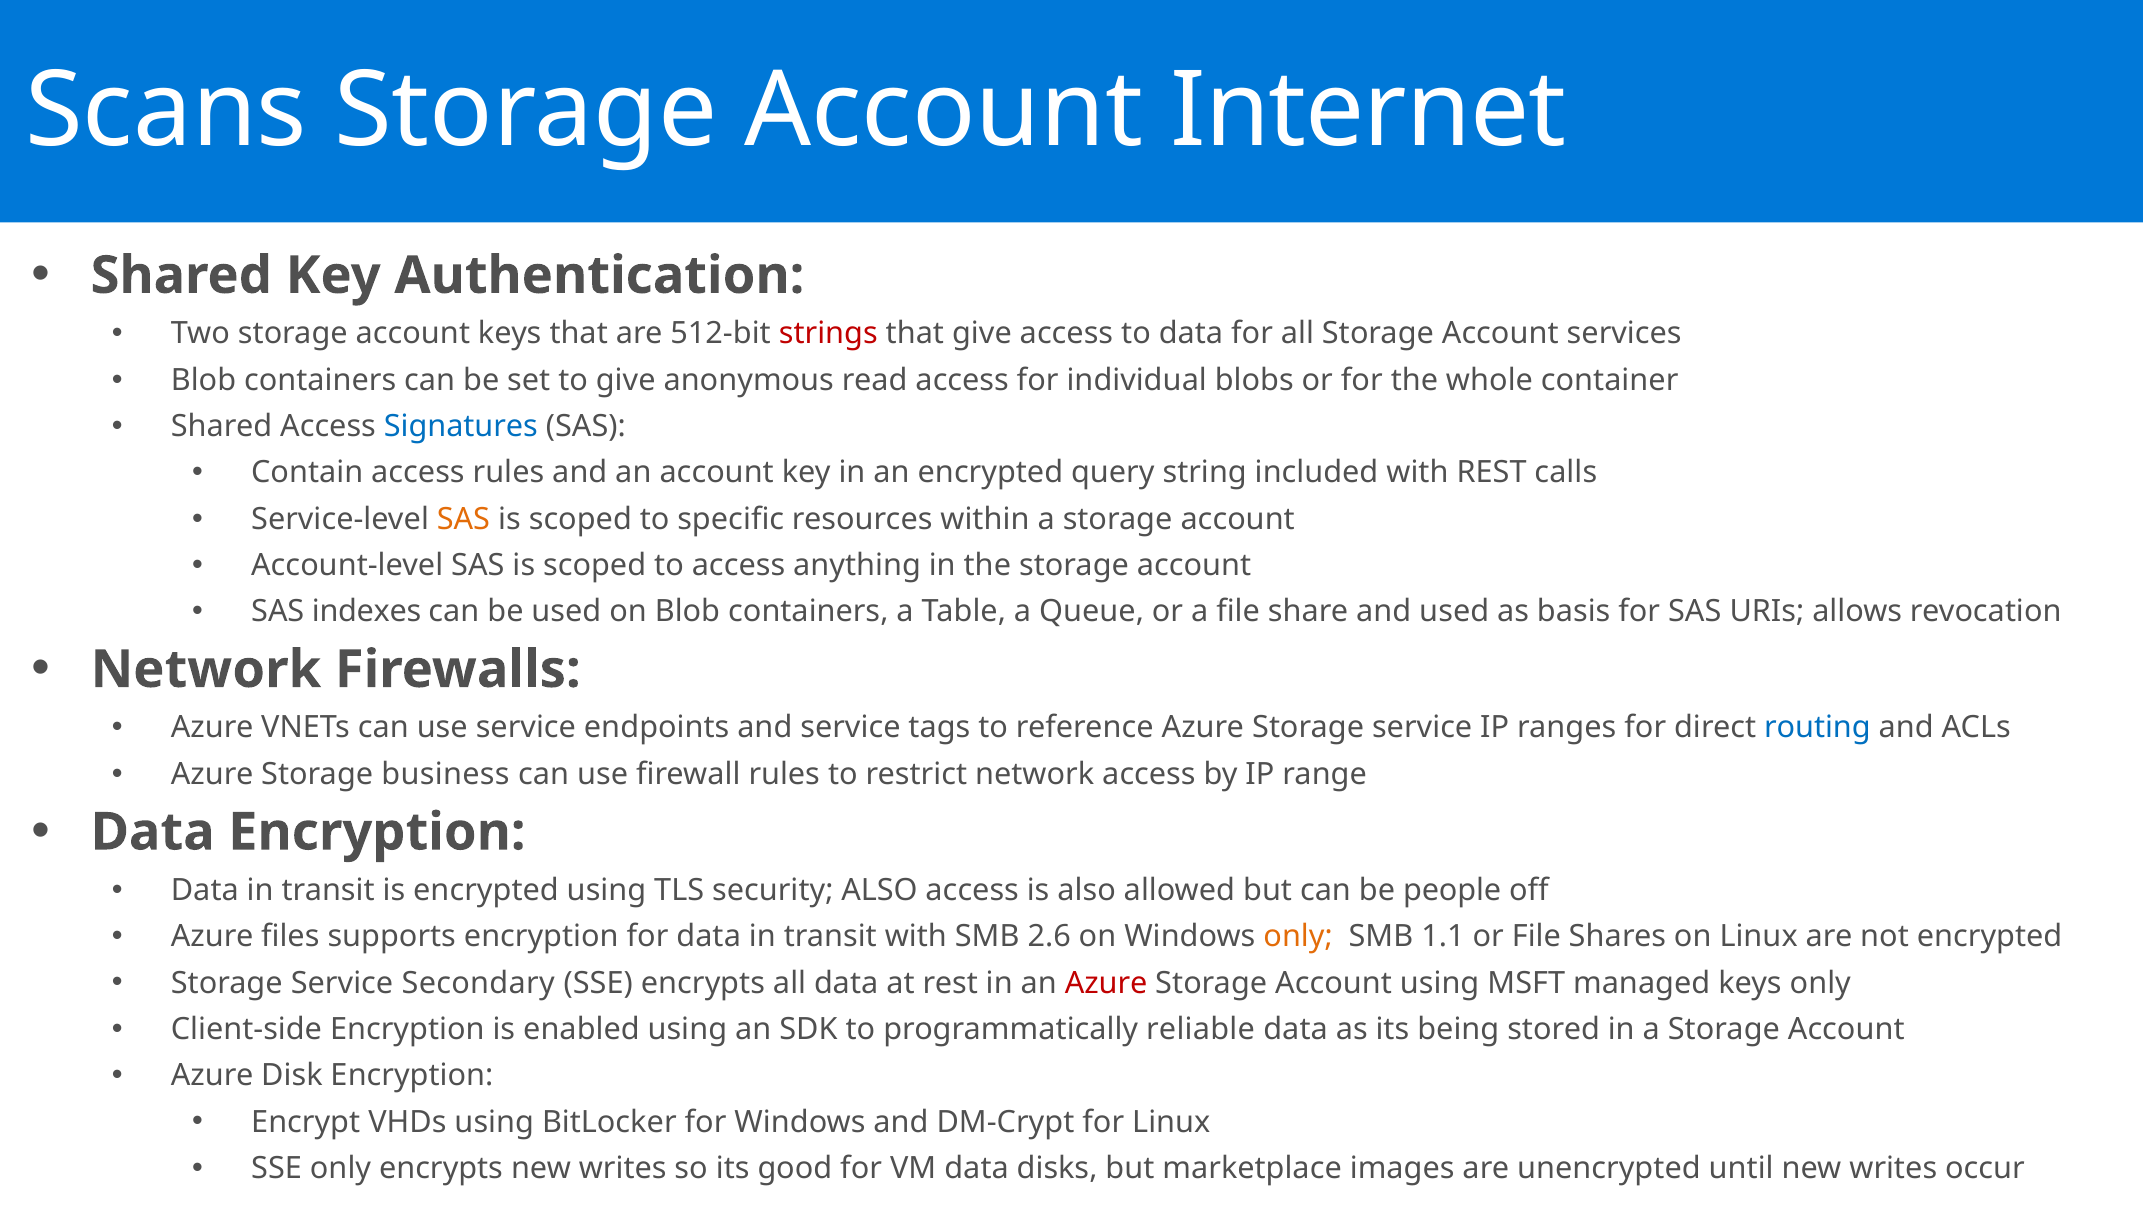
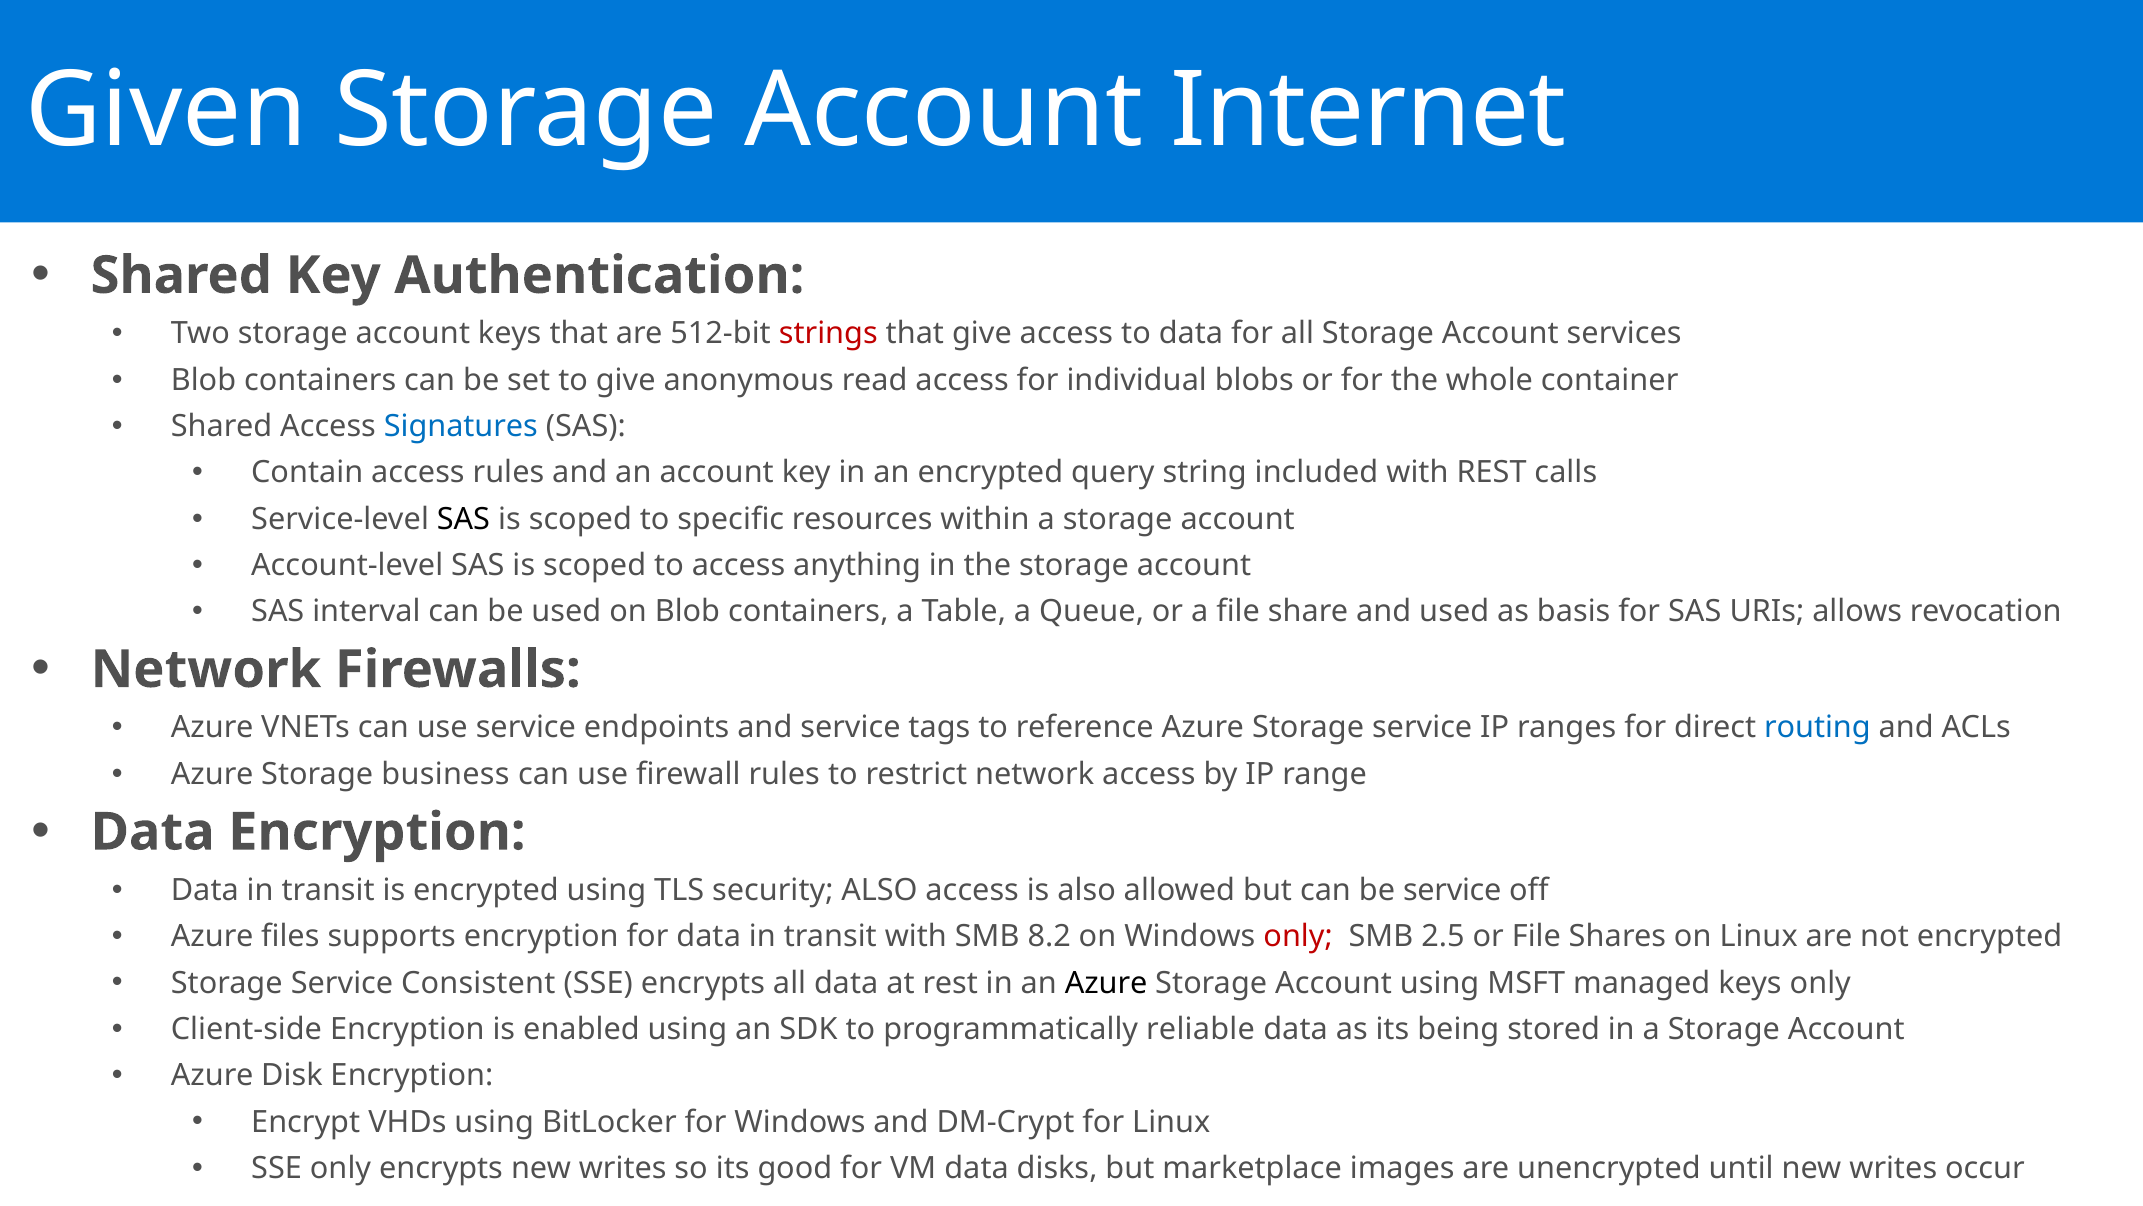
Scans: Scans -> Given
SAS at (463, 519) colour: orange -> black
indexes: indexes -> interval
be people: people -> service
2.6: 2.6 -> 8.2
only at (1298, 936) colour: orange -> red
1.1: 1.1 -> 2.5
Secondary: Secondary -> Consistent
Azure at (1106, 982) colour: red -> black
